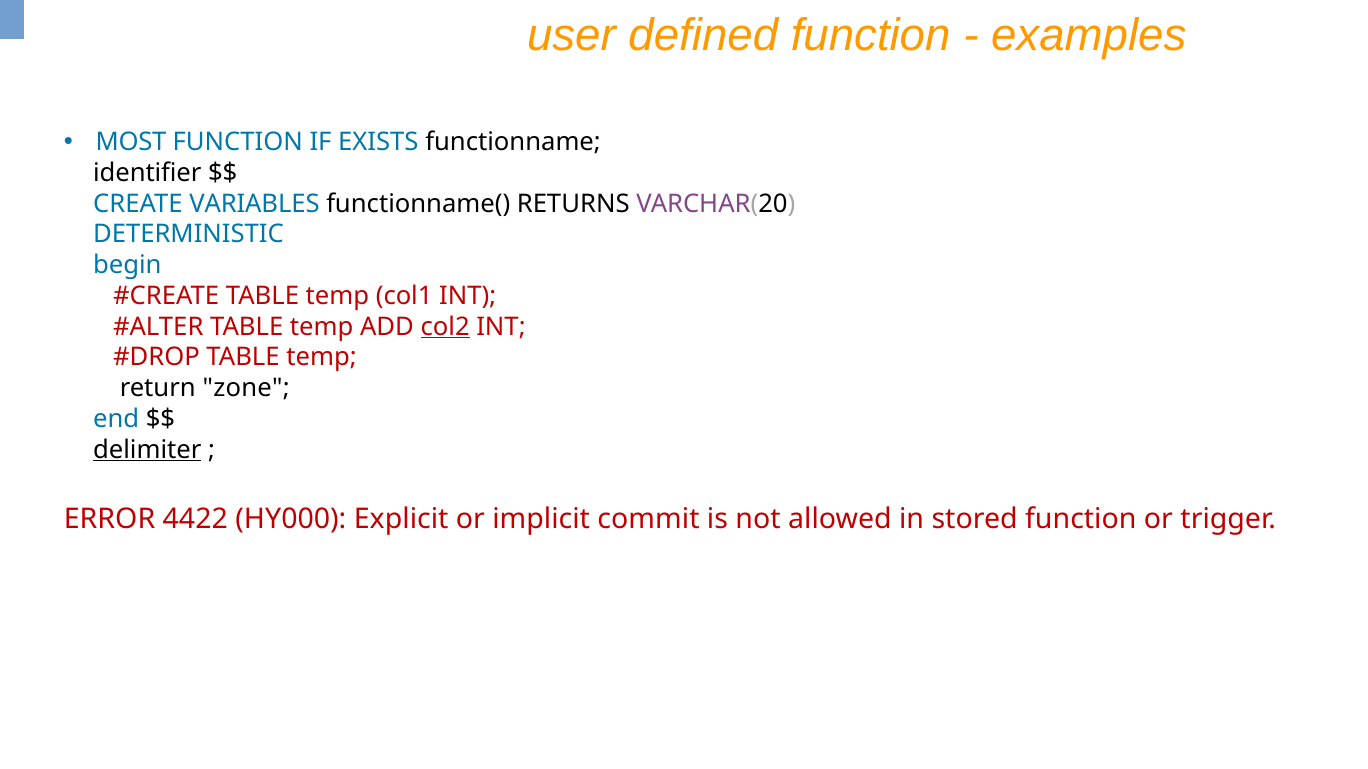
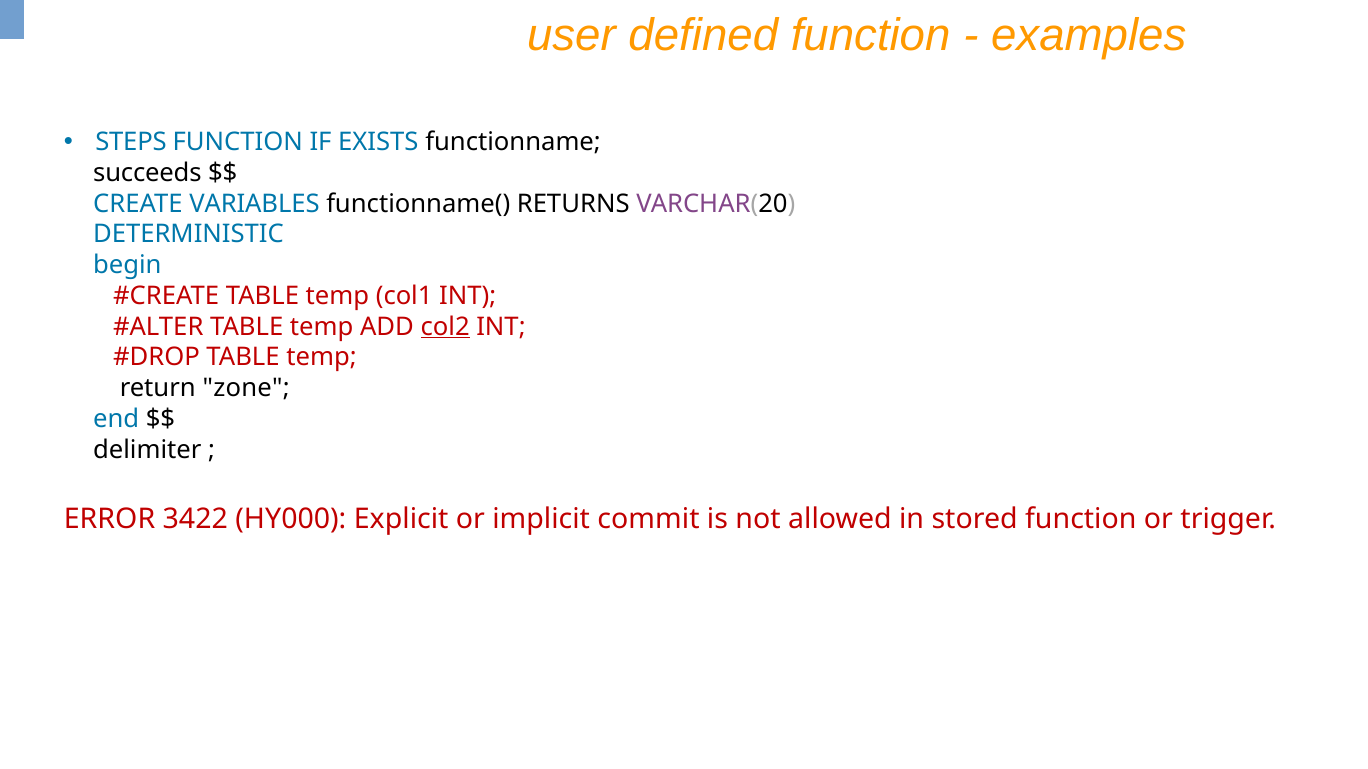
MOST: MOST -> STEPS
identifier: identifier -> succeeds
delimiter underline: present -> none
4422: 4422 -> 3422
